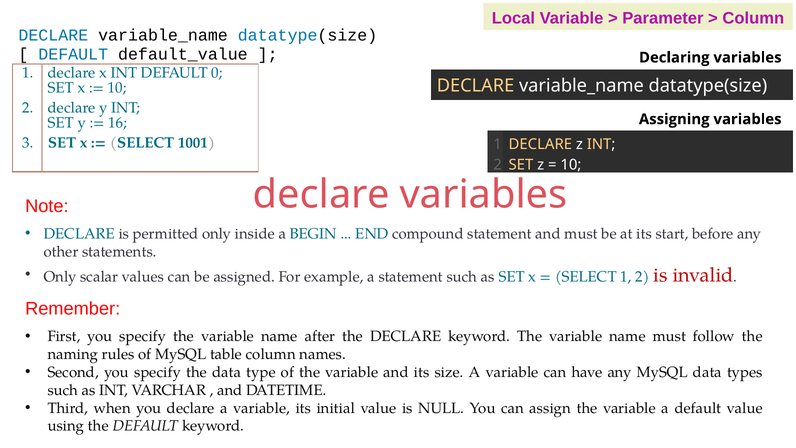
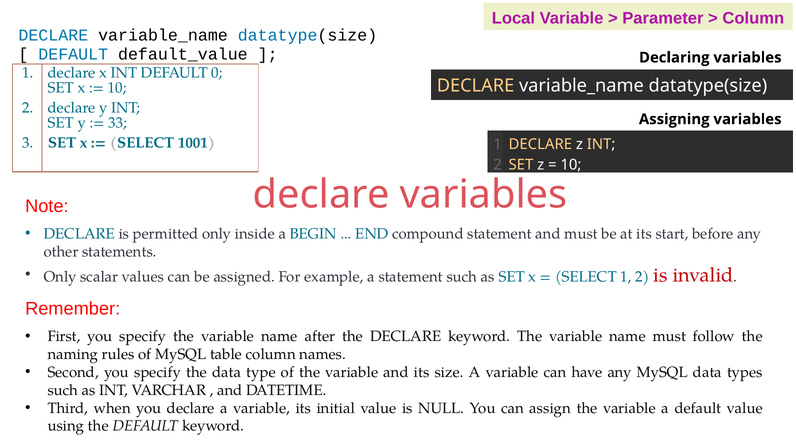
16: 16 -> 33
